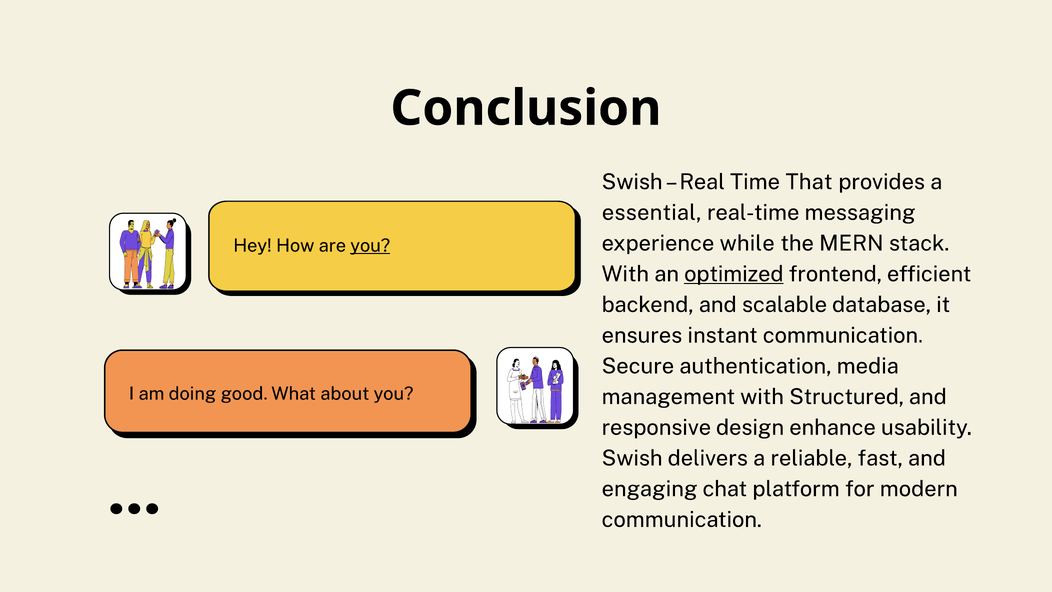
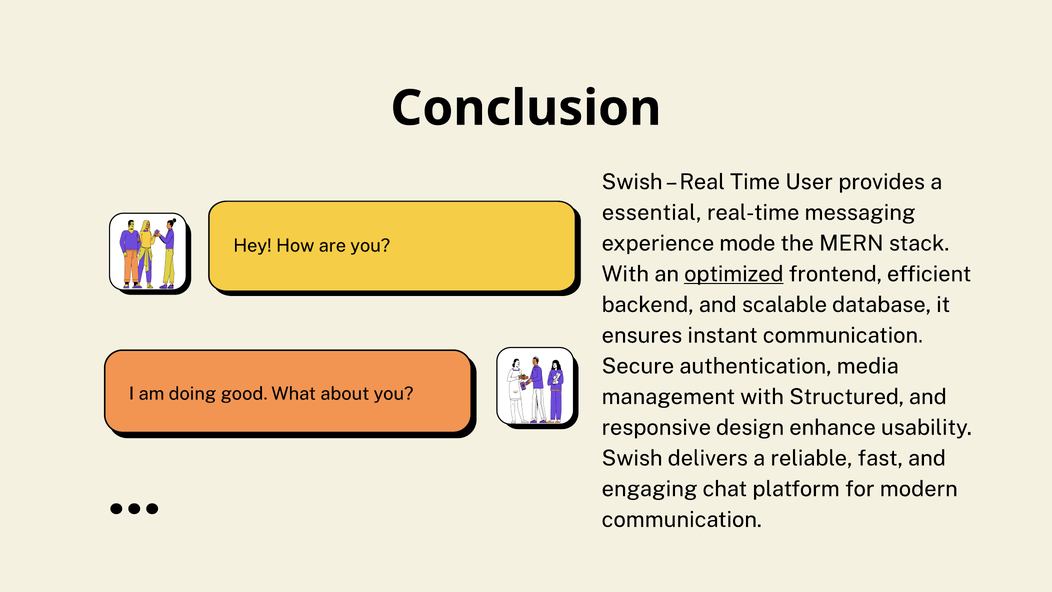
That: That -> User
while: while -> mode
you at (370, 246) underline: present -> none
